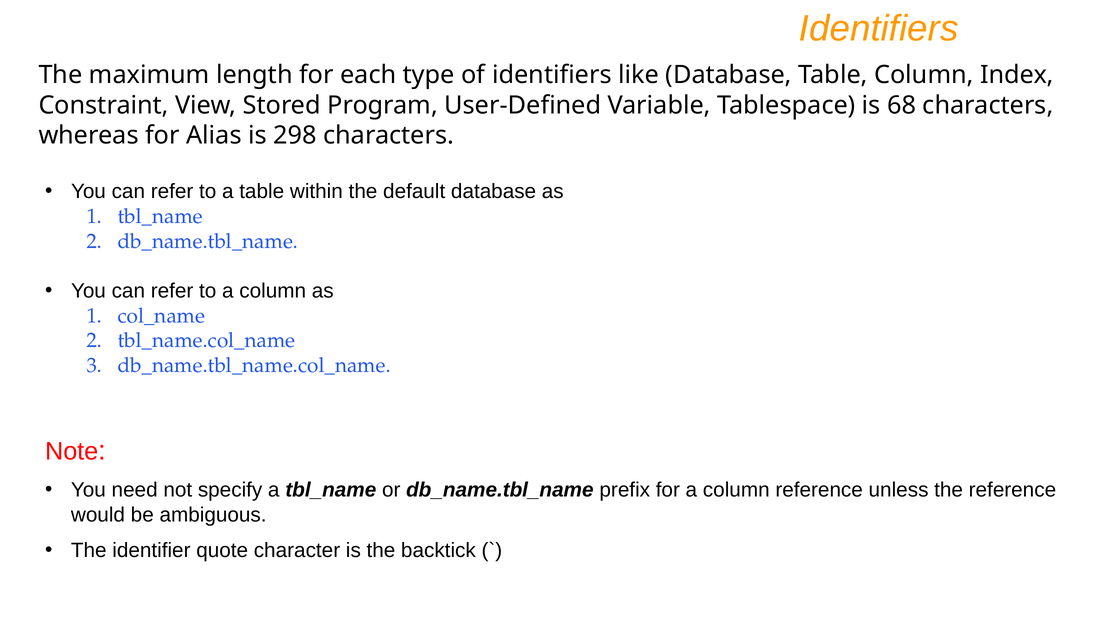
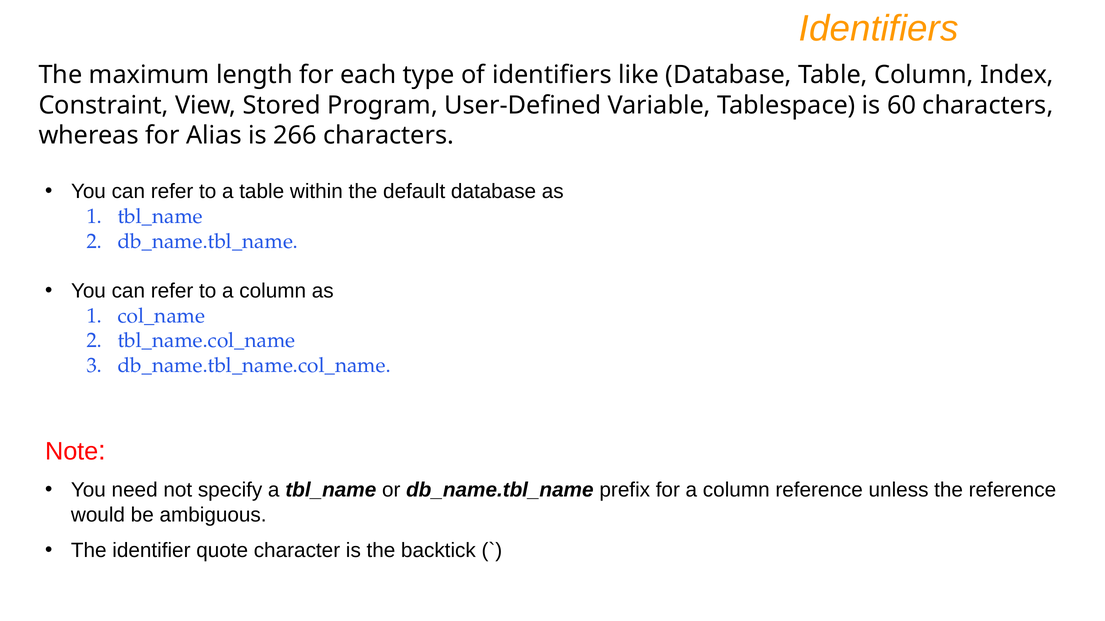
68: 68 -> 60
298: 298 -> 266
